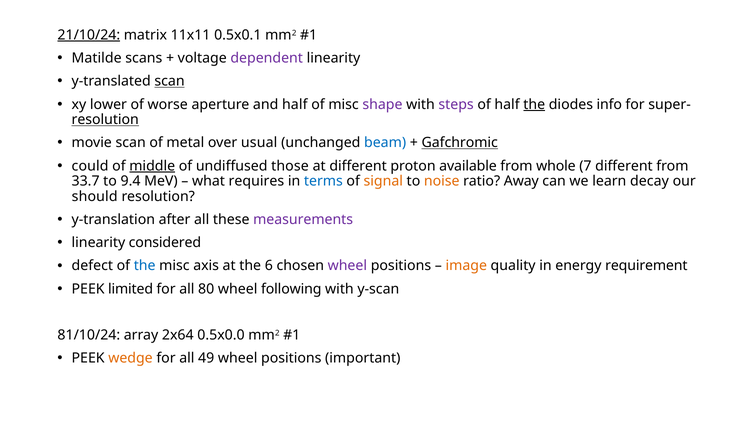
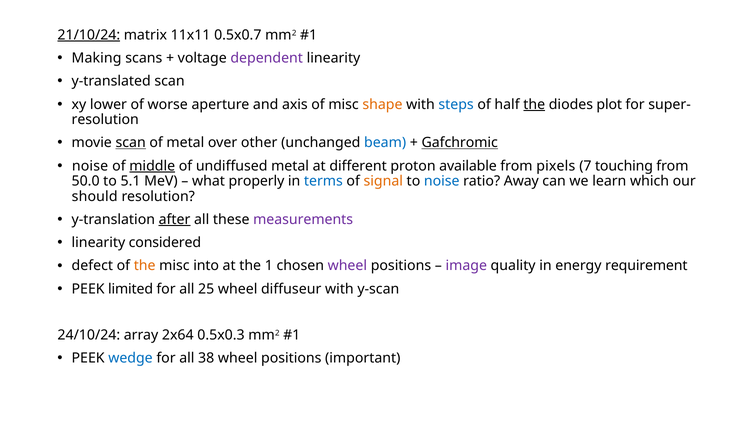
0.5x0.1: 0.5x0.1 -> 0.5x0.7
Matilde: Matilde -> Making
scan at (170, 81) underline: present -> none
and half: half -> axis
shape colour: purple -> orange
steps colour: purple -> blue
info: info -> plot
resolution at (105, 120) underline: present -> none
scan at (131, 143) underline: none -> present
usual: usual -> other
could at (90, 166): could -> noise
undiffused those: those -> metal
whole: whole -> pixels
7 different: different -> touching
33.7: 33.7 -> 50.0
9.4: 9.4 -> 5.1
requires: requires -> properly
noise at (442, 181) colour: orange -> blue
decay: decay -> which
after underline: none -> present
the at (145, 266) colour: blue -> orange
axis: axis -> into
6: 6 -> 1
image colour: orange -> purple
80: 80 -> 25
following: following -> diffuseur
81/10/24: 81/10/24 -> 24/10/24
0.5x0.0: 0.5x0.0 -> 0.5x0.3
wedge colour: orange -> blue
49: 49 -> 38
